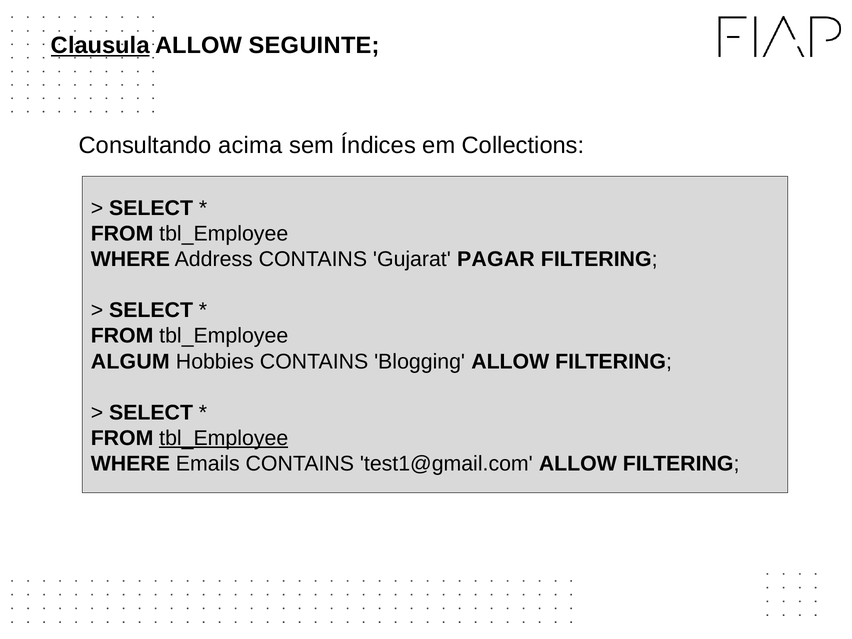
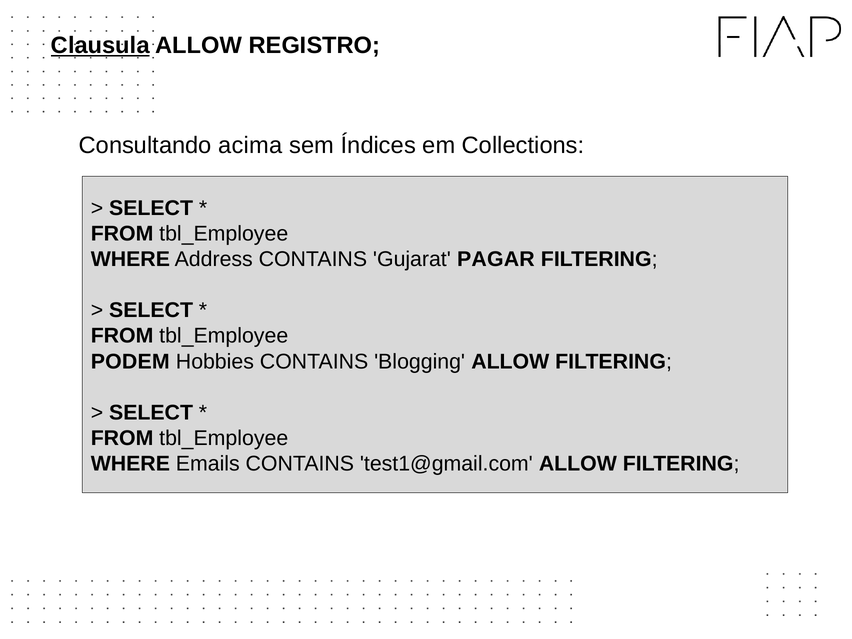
SEGUINTE: SEGUINTE -> REGISTRO
ALGUM: ALGUM -> PODEM
tbl_Employee at (224, 438) underline: present -> none
